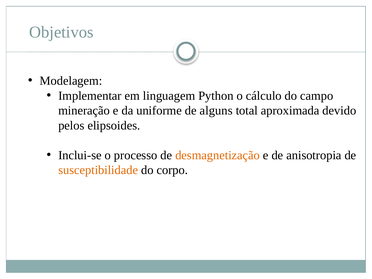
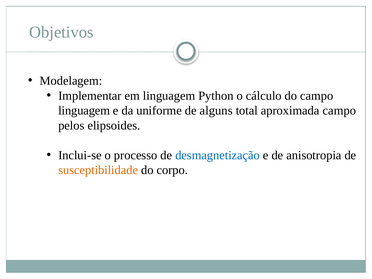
mineração at (84, 111): mineração -> linguagem
aproximada devido: devido -> campo
desmagnetização colour: orange -> blue
